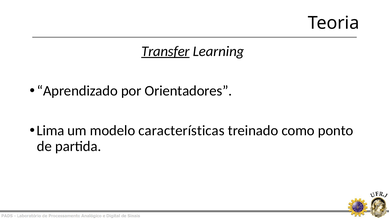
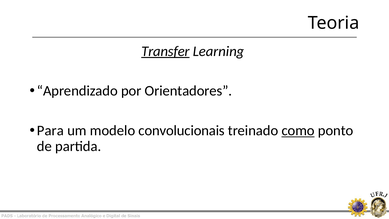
Lima: Lima -> Para
características: características -> convolucionais
como underline: none -> present
